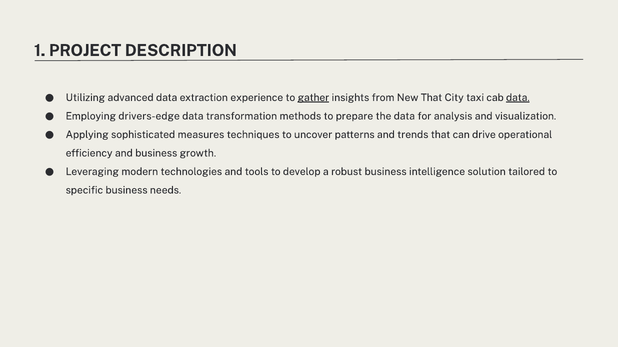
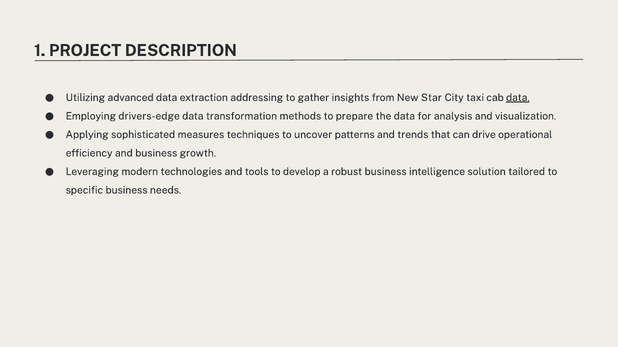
experience: experience -> addressing
gather underline: present -> none
New That: That -> Star
